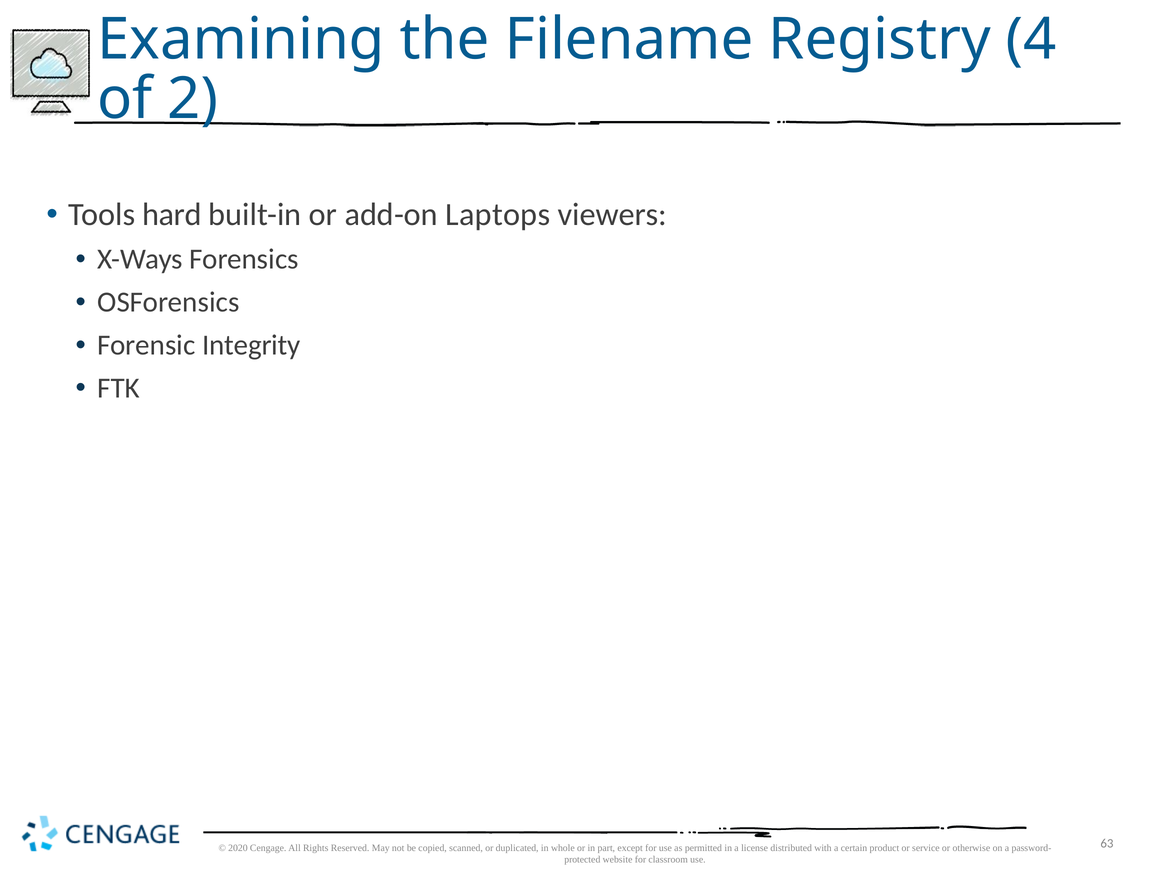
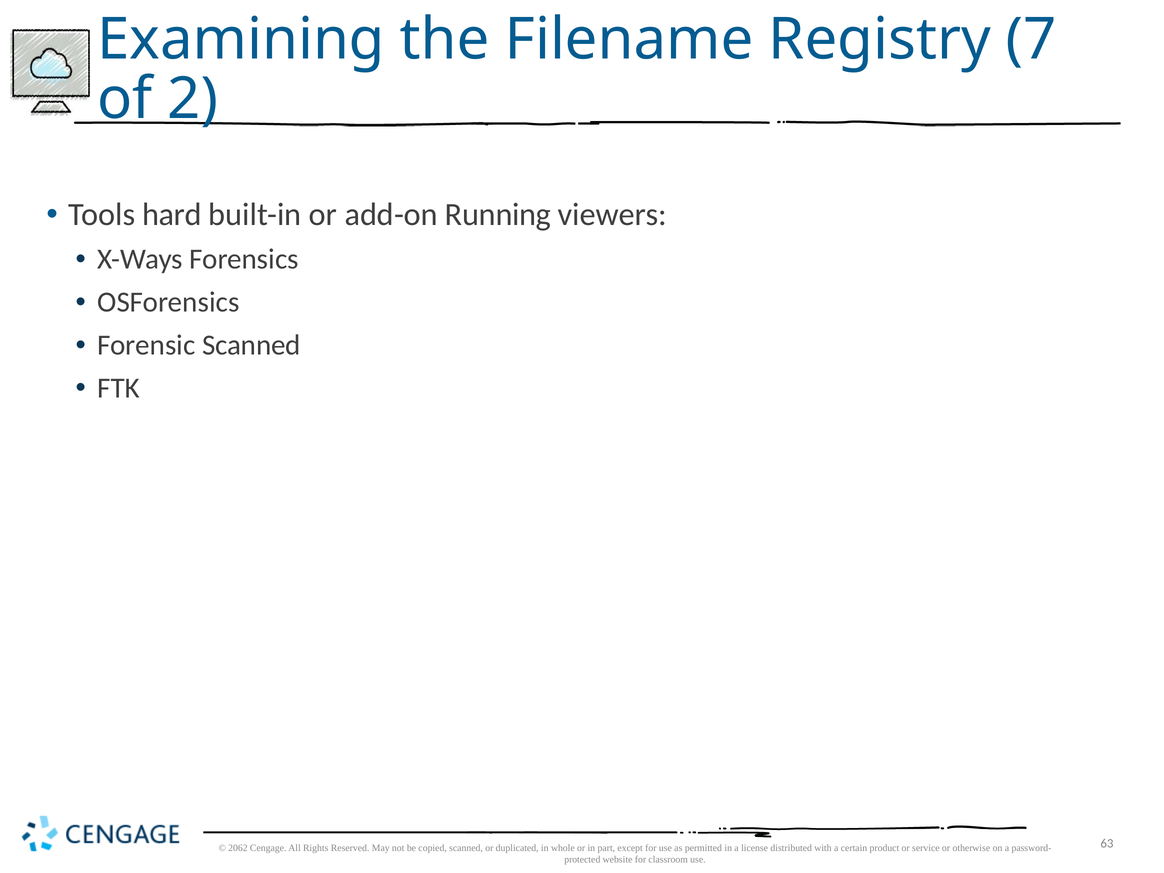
4: 4 -> 7
Laptops: Laptops -> Running
Forensic Integrity: Integrity -> Scanned
2020: 2020 -> 2062
